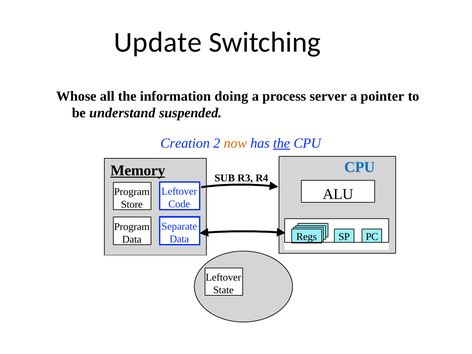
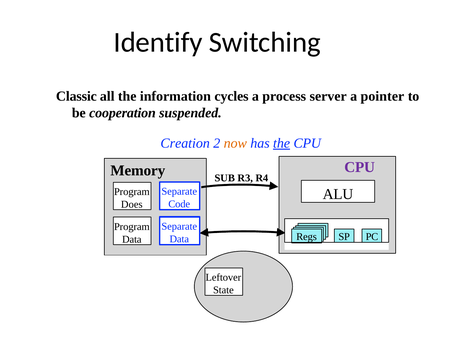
Update: Update -> Identify
Whose: Whose -> Classic
doing: doing -> cycles
understand: understand -> cooperation
CPU at (360, 167) colour: blue -> purple
Memory underline: present -> none
Leftover at (179, 192): Leftover -> Separate
Store: Store -> Does
